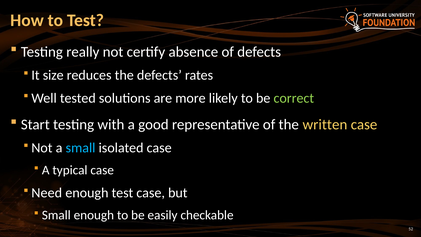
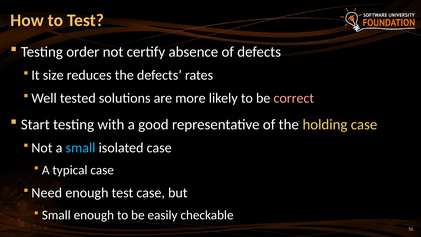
really: really -> order
correct colour: light green -> pink
written: written -> holding
